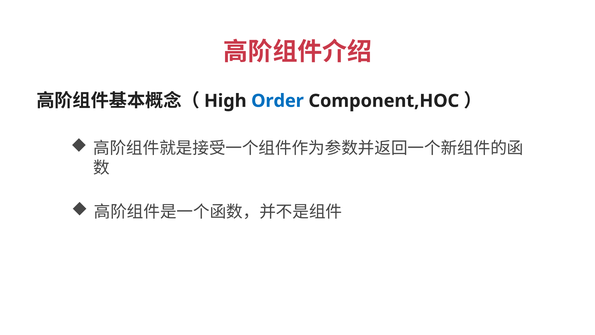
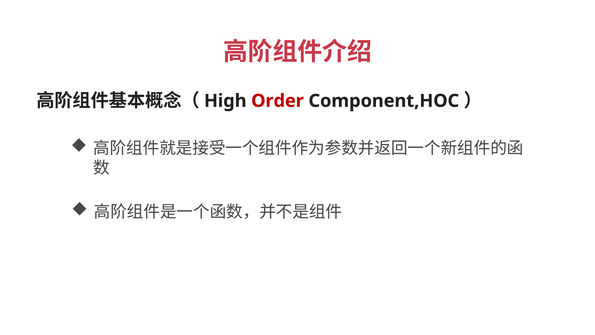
Order colour: blue -> red
